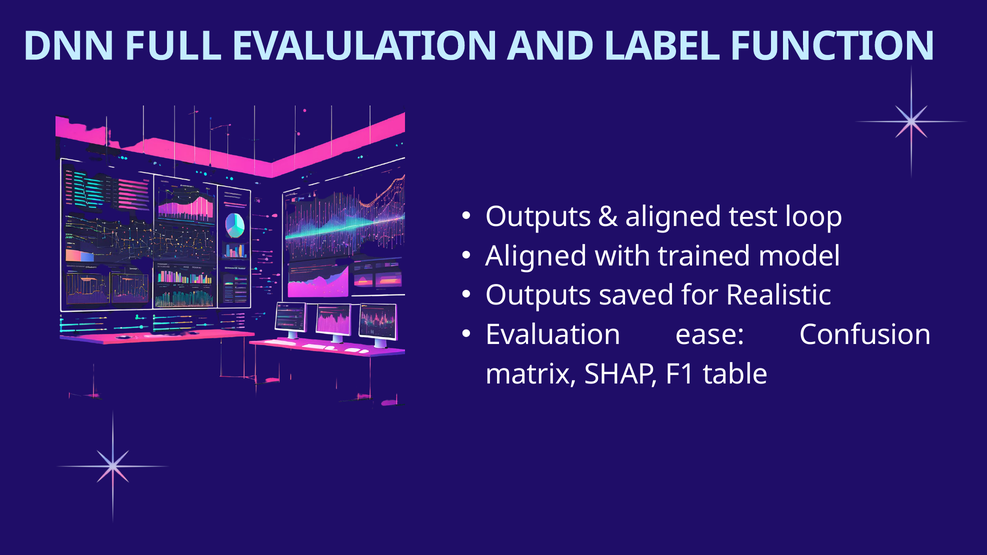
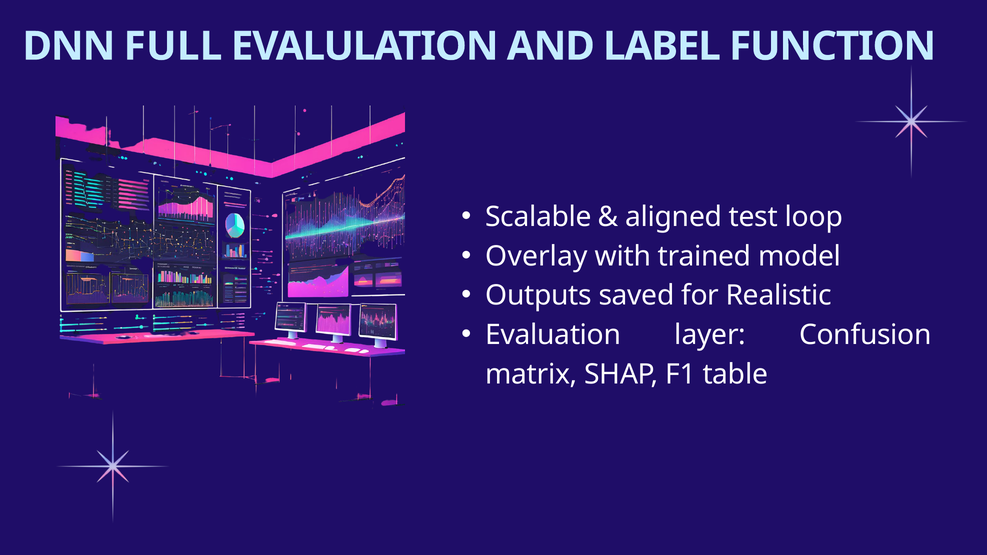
Outputs at (538, 217): Outputs -> Scalable
Aligned at (537, 256): Aligned -> Overlay
ease: ease -> layer
